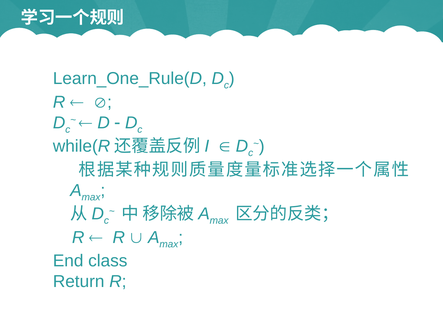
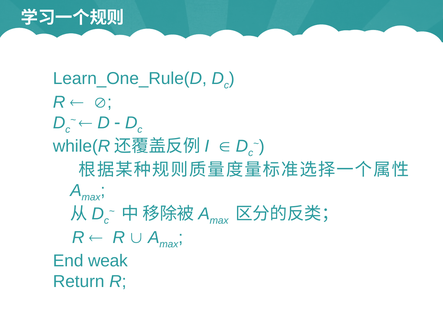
class: class -> weak
